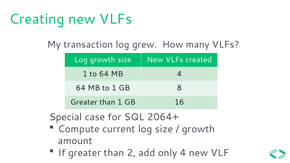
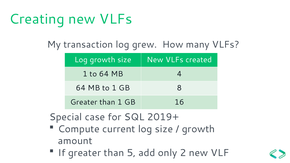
2064+: 2064+ -> 2019+
2: 2 -> 5
only 4: 4 -> 2
